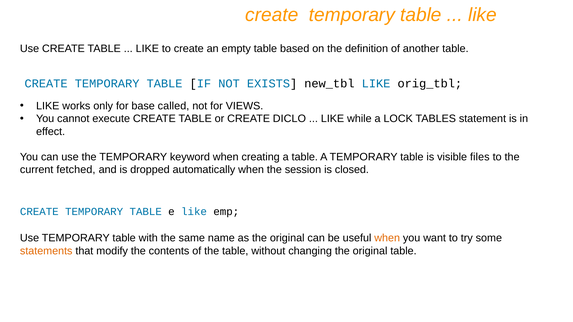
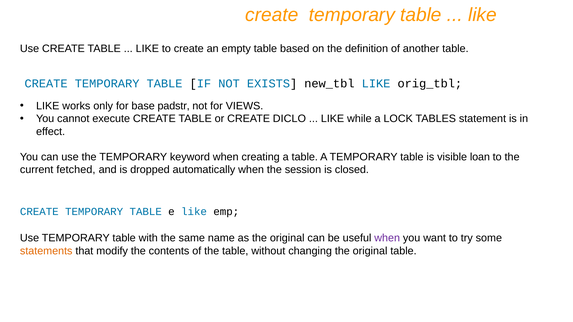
called: called -> padstr
files: files -> loan
when at (387, 238) colour: orange -> purple
